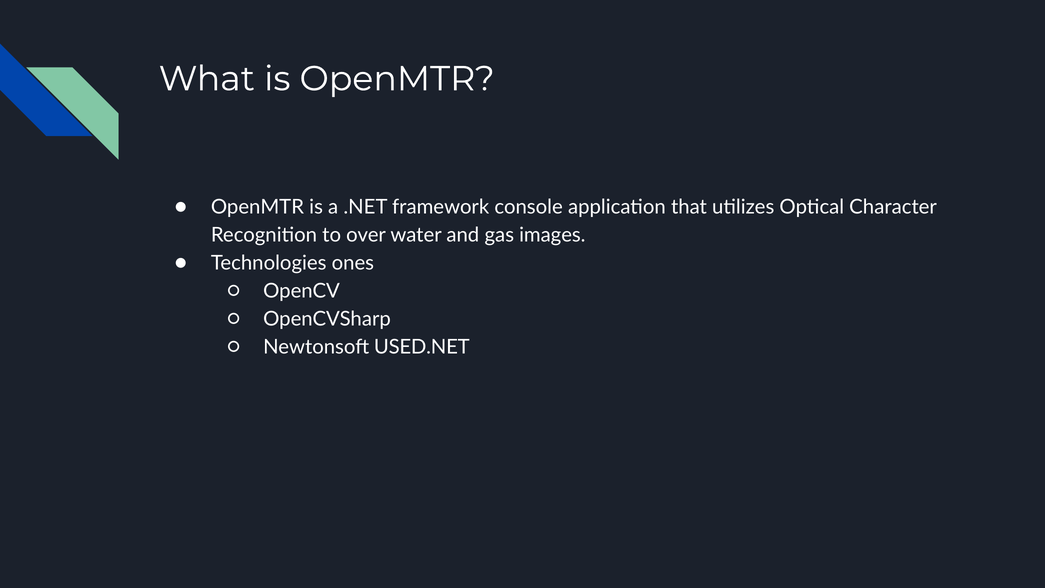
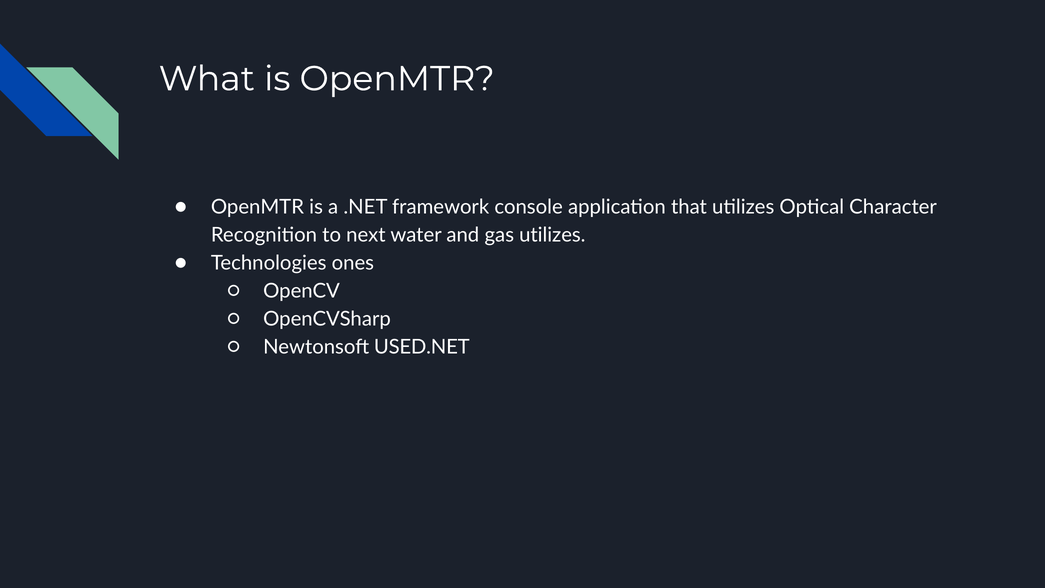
over: over -> next
gas images: images -> utilizes
